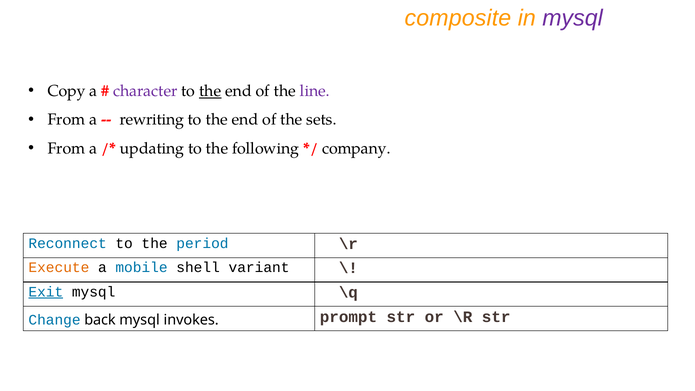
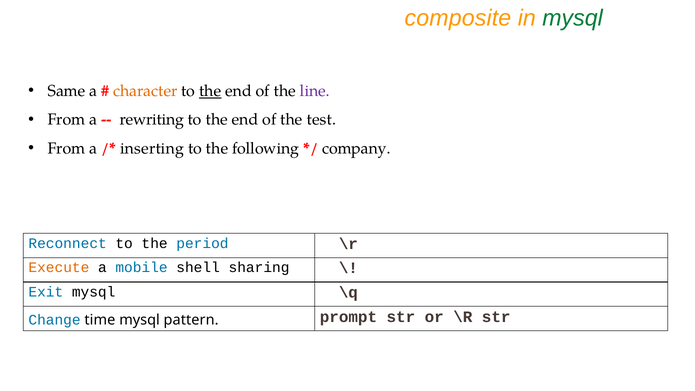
mysql at (573, 18) colour: purple -> green
Copy: Copy -> Same
character colour: purple -> orange
sets: sets -> test
updating: updating -> inserting
variant: variant -> sharing
Exit underline: present -> none
back: back -> time
invokes: invokes -> pattern
